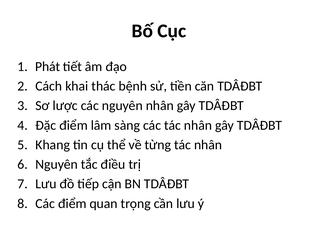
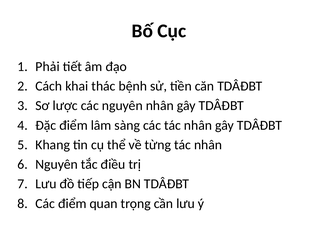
Phát: Phát -> Phải
